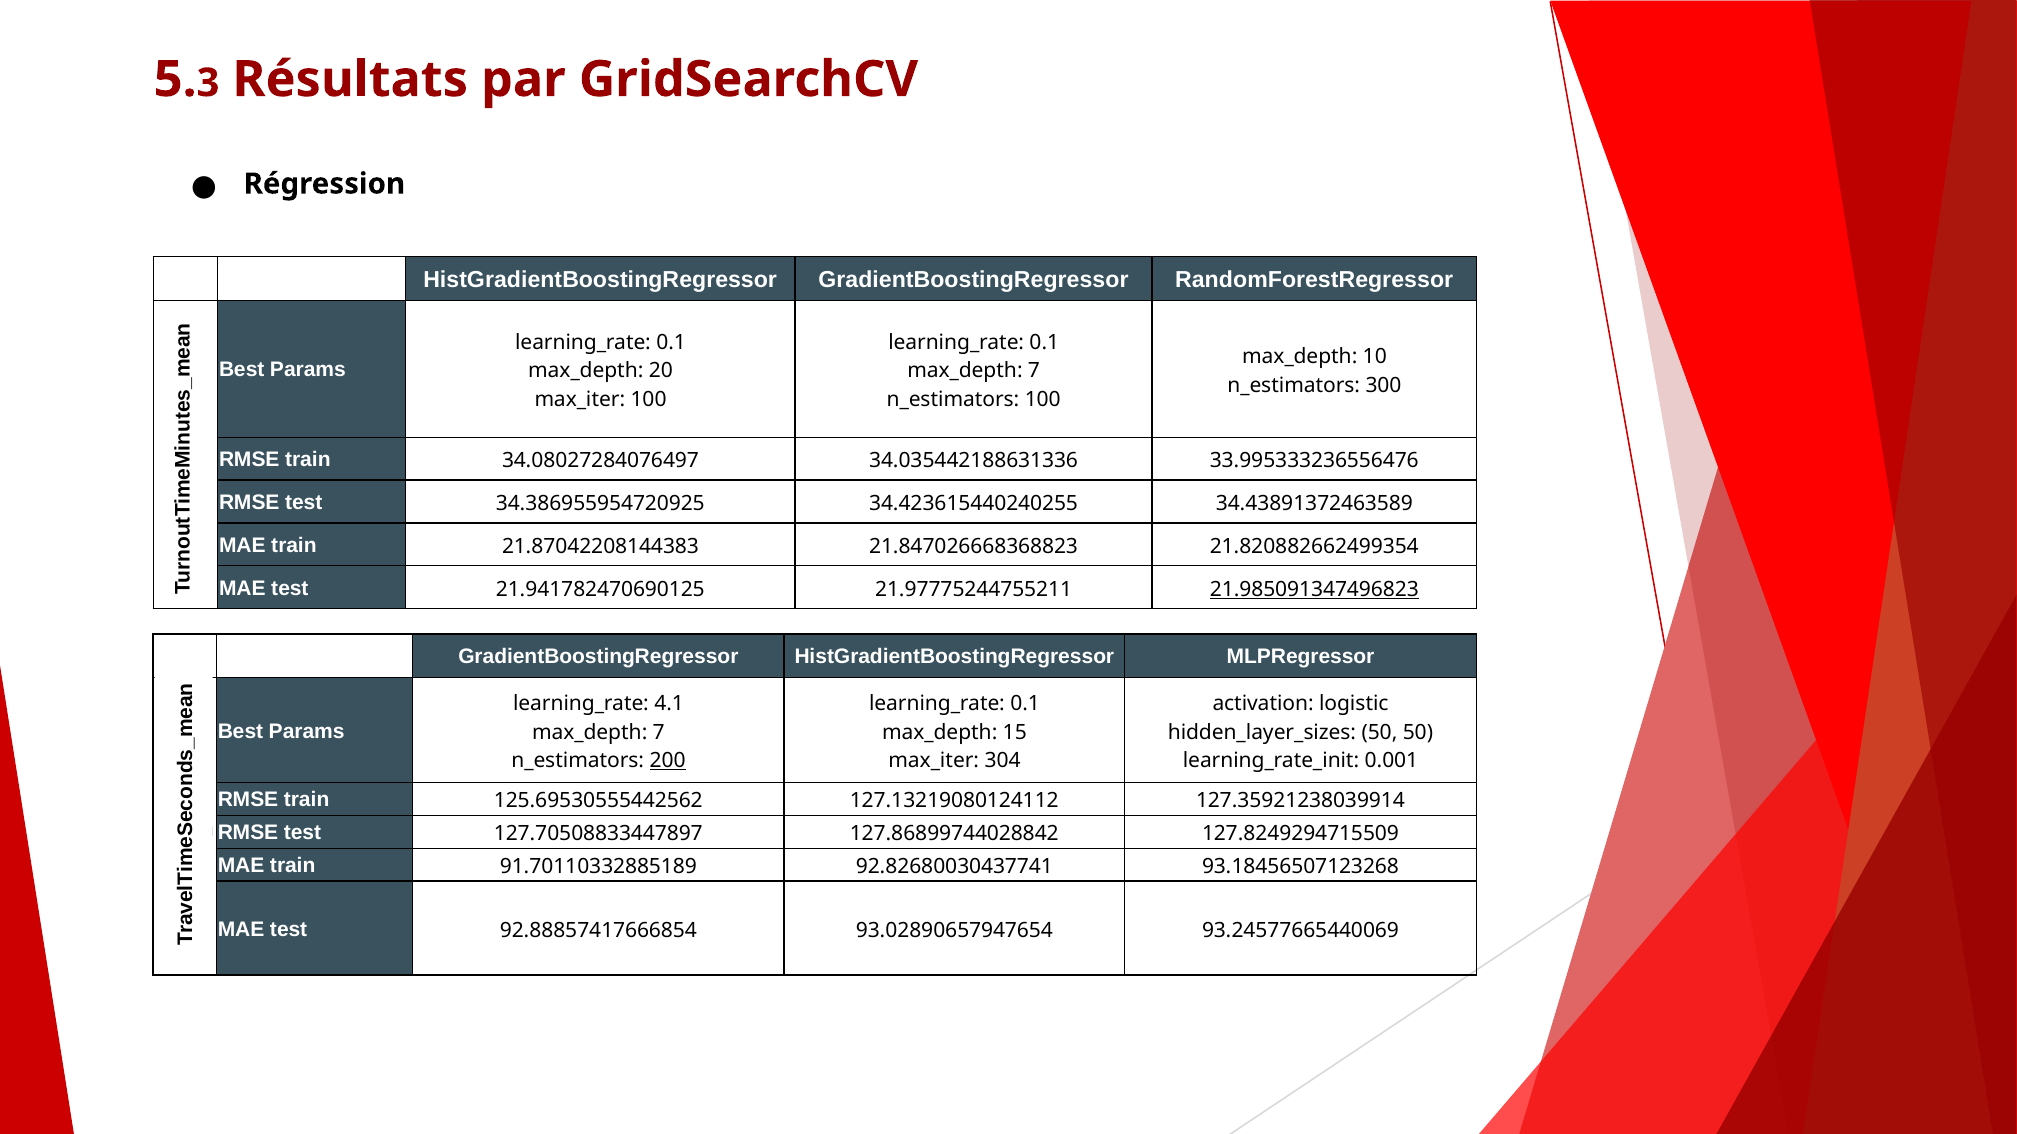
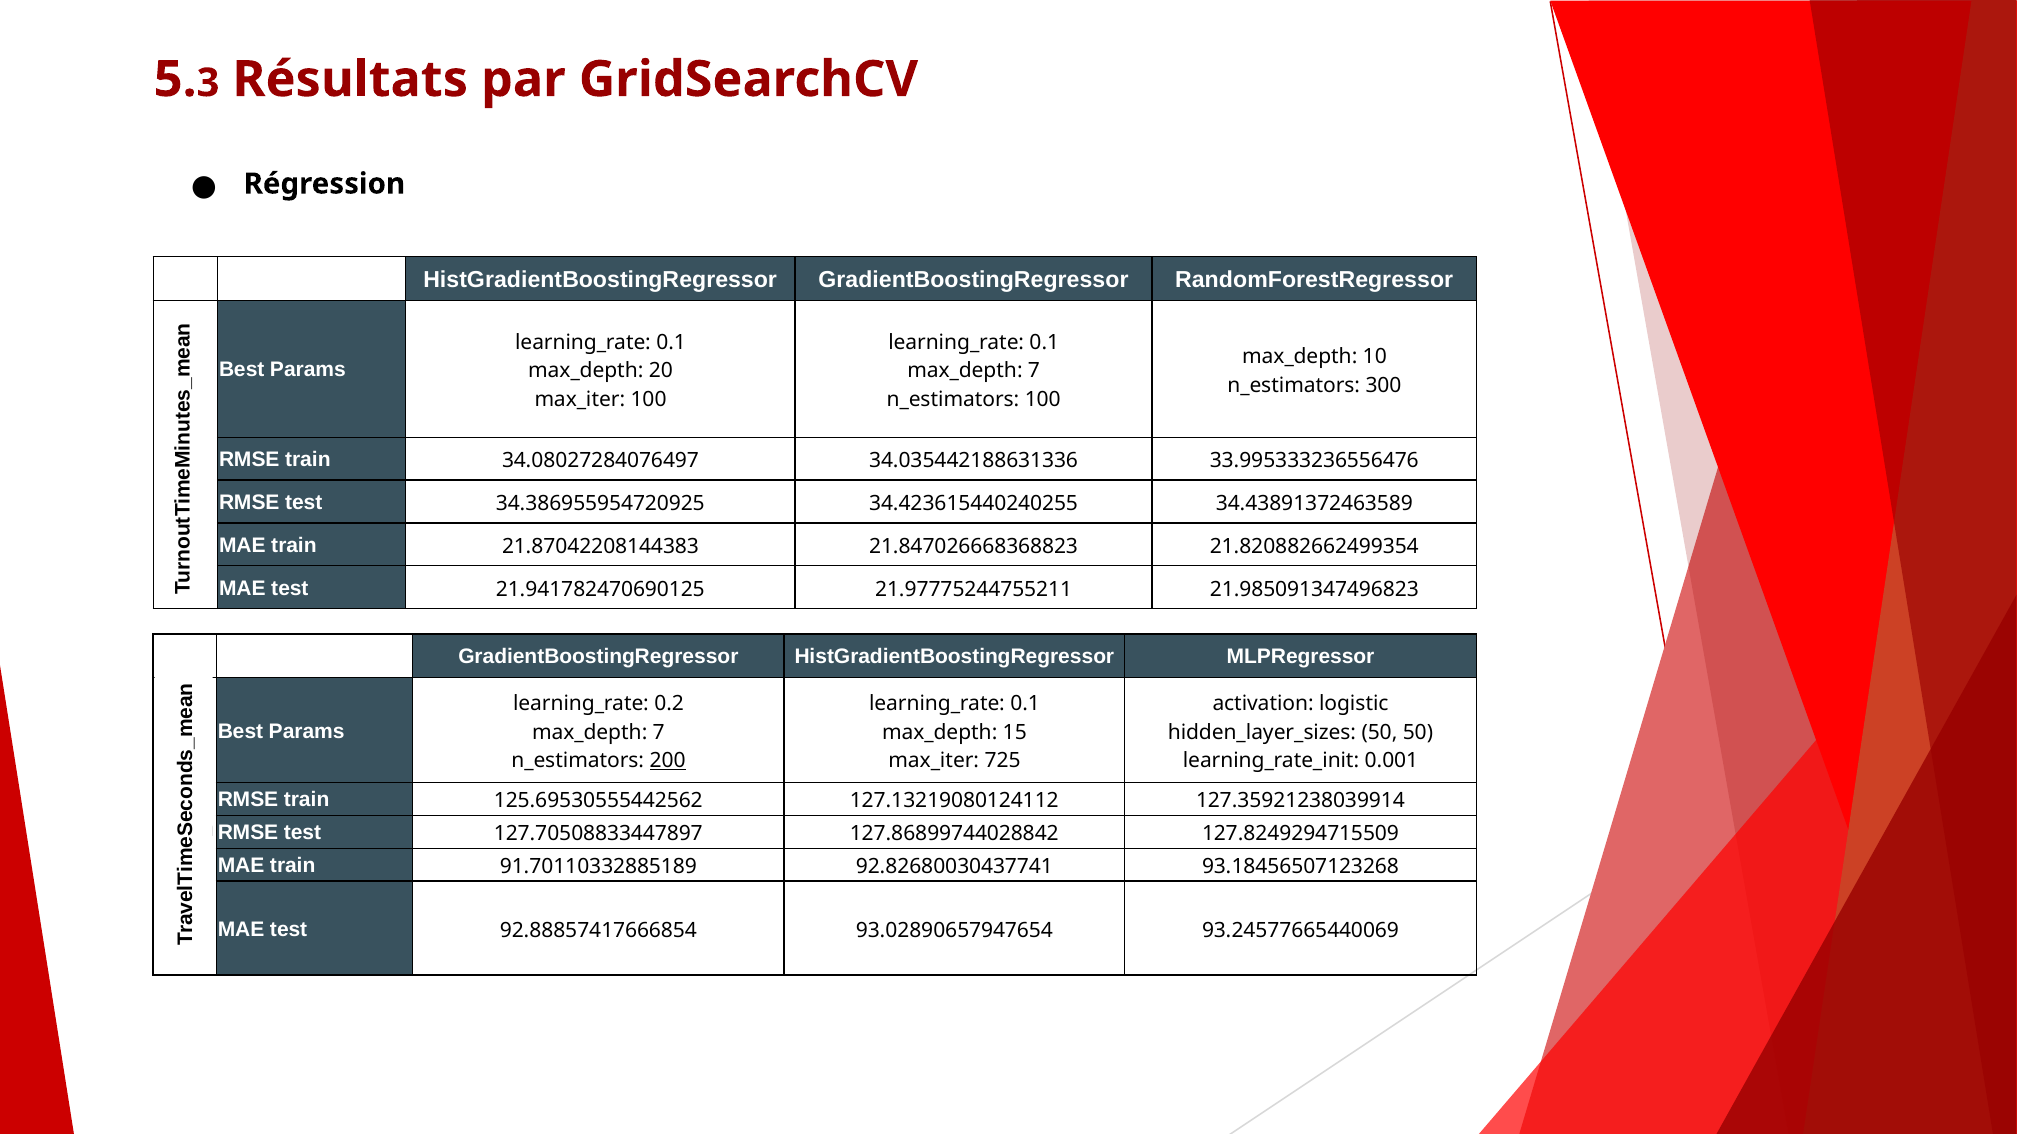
21.985091347496823 underline: present -> none
4.1: 4.1 -> 0.2
304: 304 -> 725
